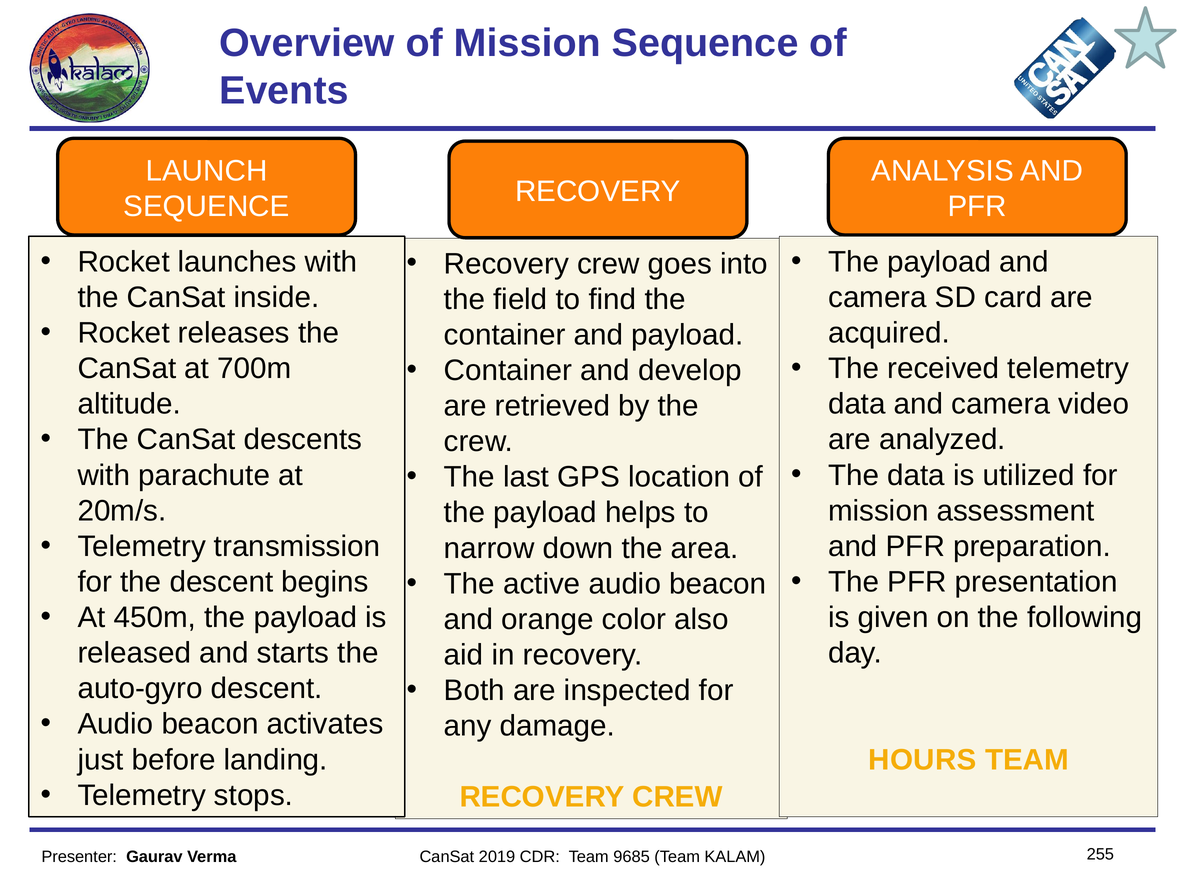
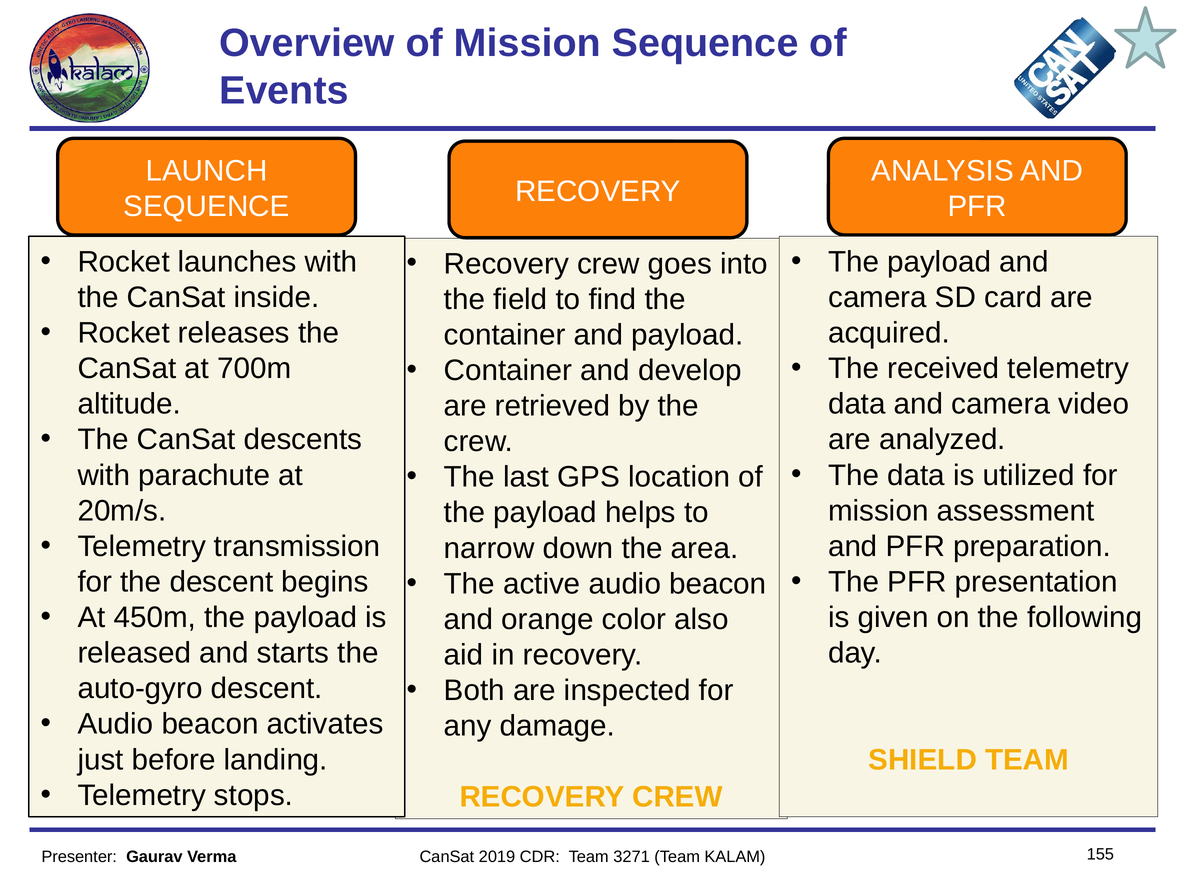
HOURS: HOURS -> SHIELD
9685: 9685 -> 3271
255: 255 -> 155
